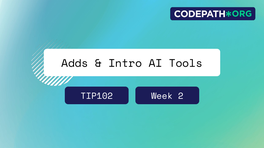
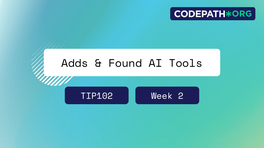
Intro: Intro -> Found
